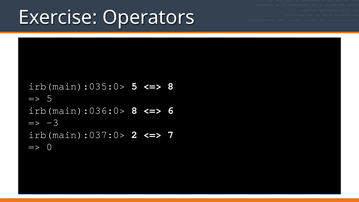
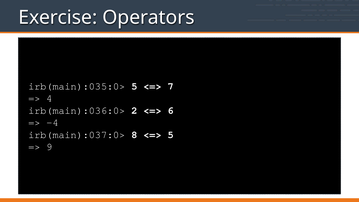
8 at (171, 86): 8 -> 7
5 at (50, 98): 5 -> 4
irb(main):036:0> 8: 8 -> 2
-3: -3 -> -4
2: 2 -> 8
7 at (171, 135): 7 -> 5
0: 0 -> 9
